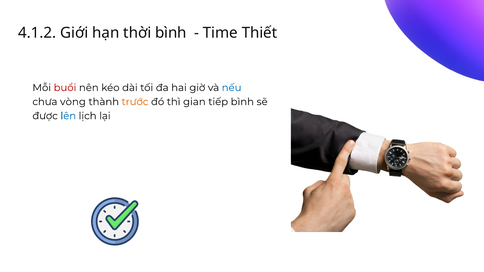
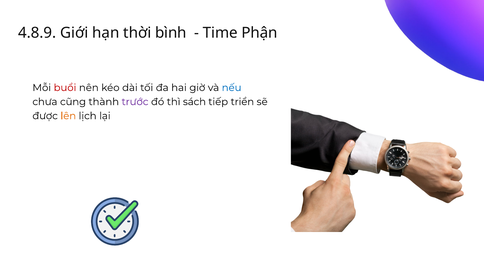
4.1.2: 4.1.2 -> 4.8.9
Thiết: Thiết -> Phận
vòng: vòng -> cũng
trước colour: orange -> purple
gian: gian -> sách
tiếp bình: bình -> triển
lên colour: blue -> orange
